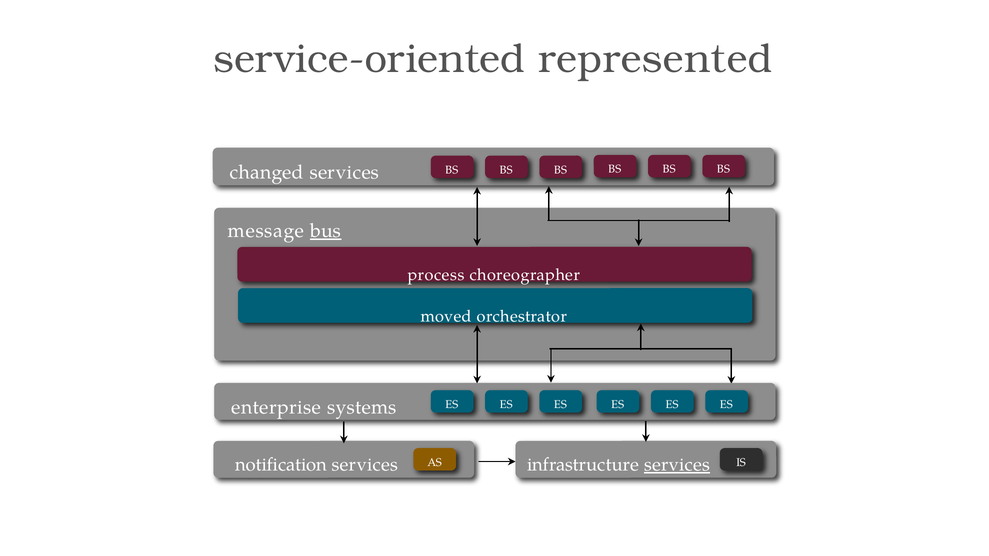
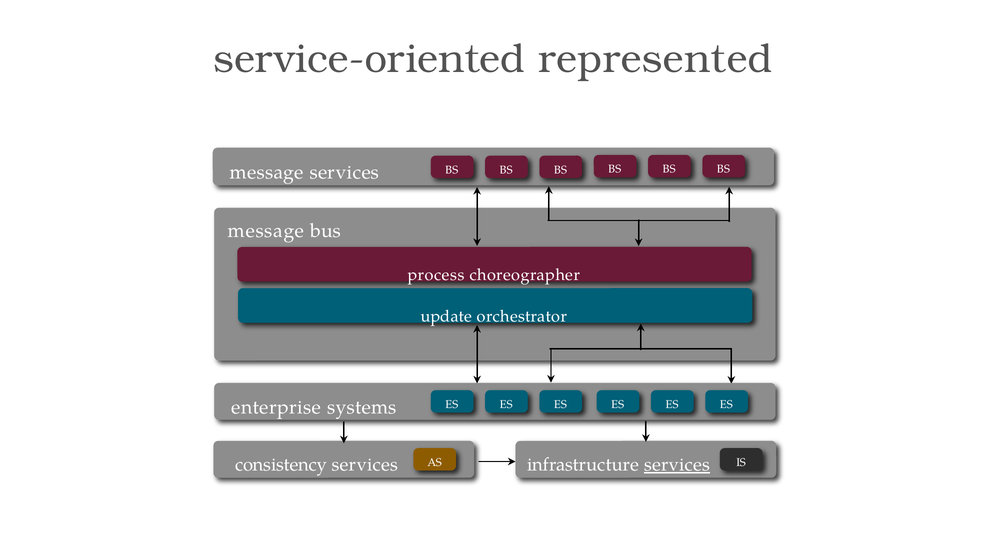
changed at (267, 172): changed -> message
bus underline: present -> none
moved: moved -> update
notification: notification -> consistency
